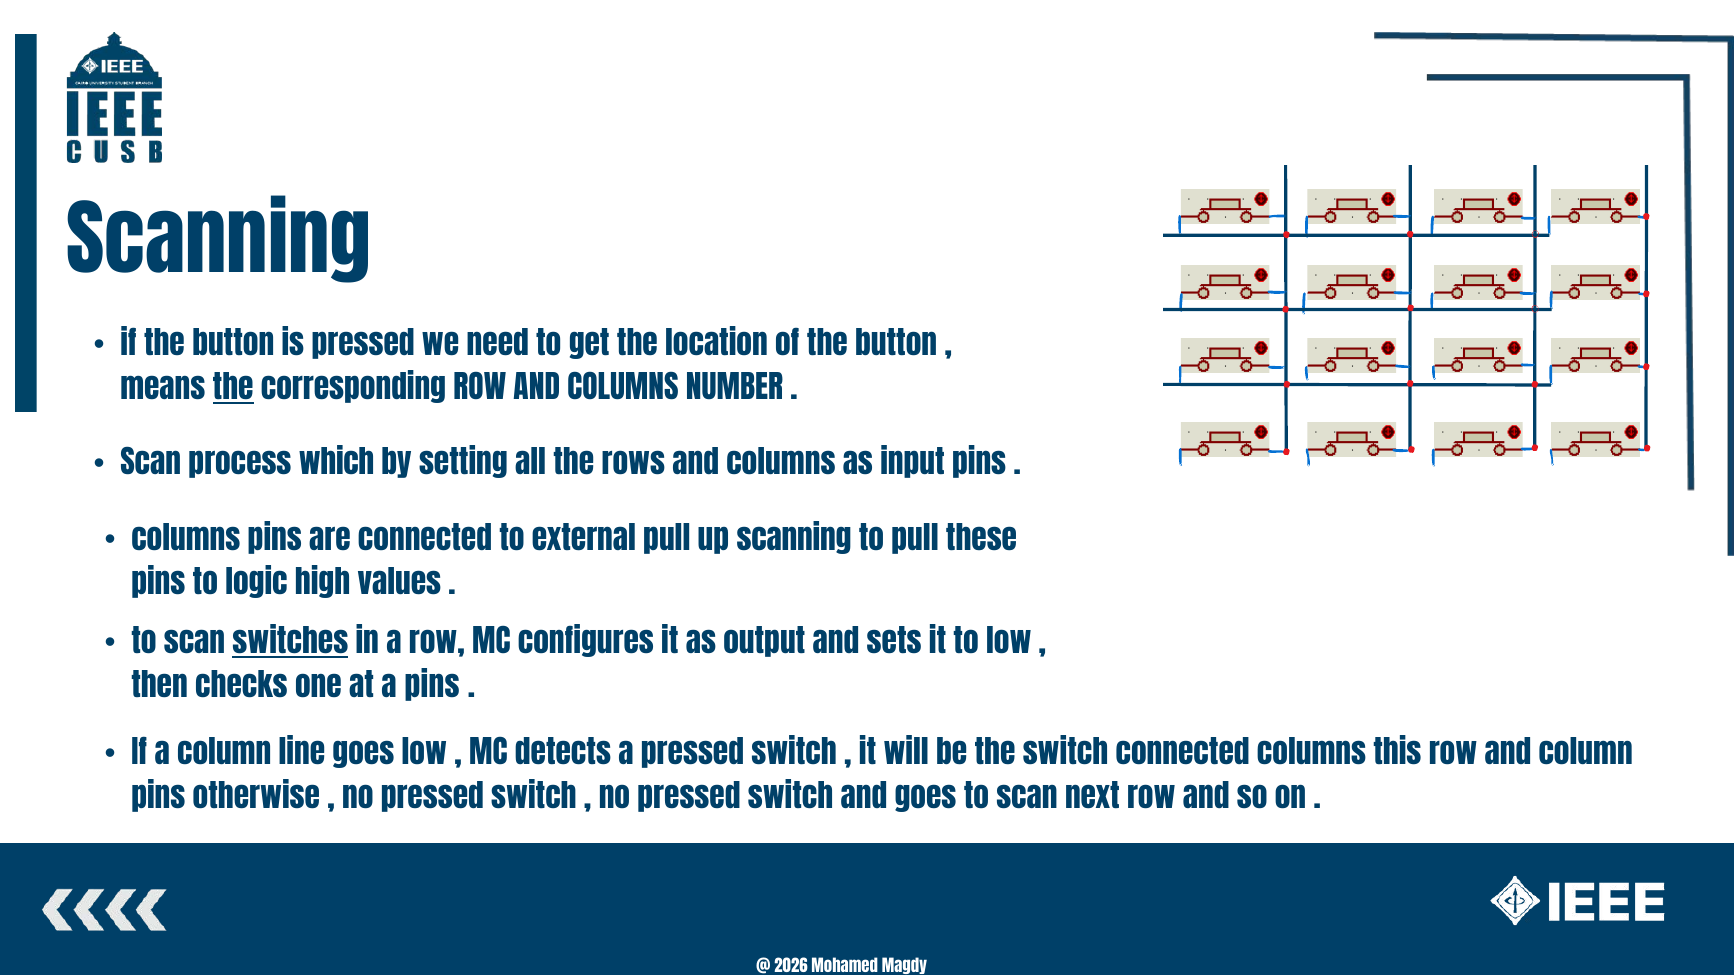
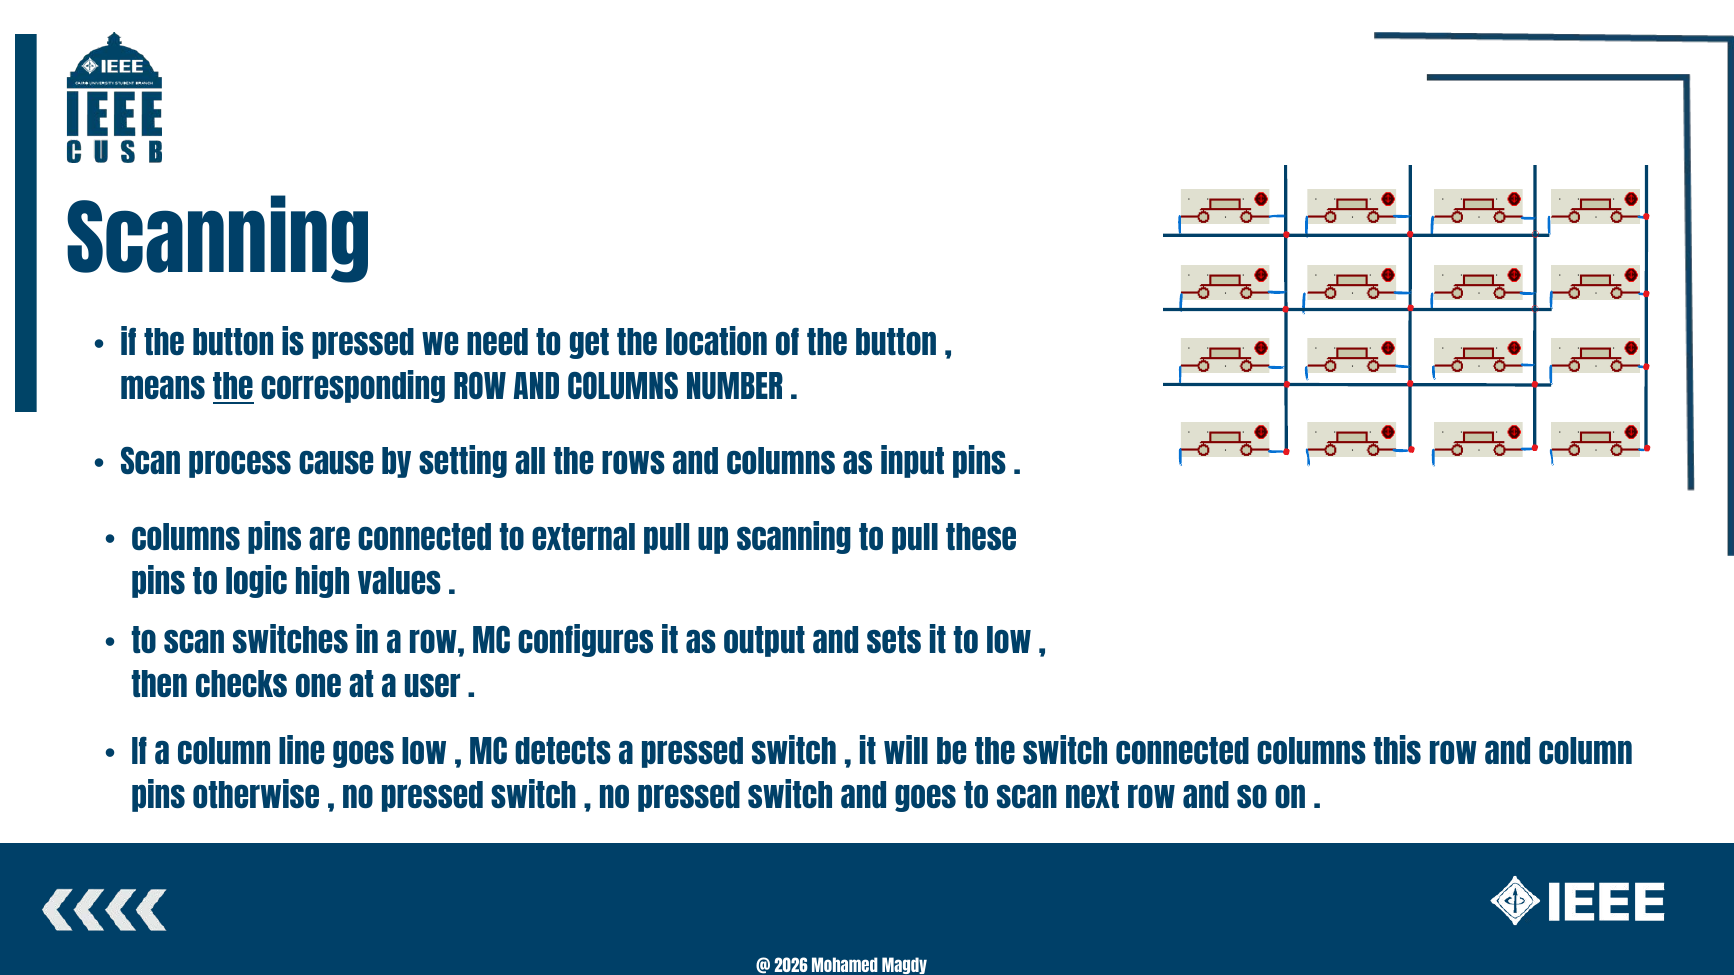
which: which -> cause
switches underline: present -> none
a pins: pins -> user
